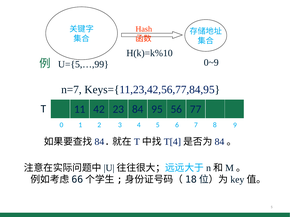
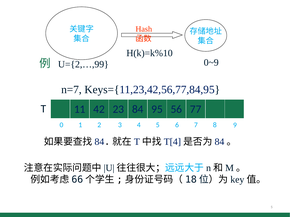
U={5,…,99: U={5,…,99 -> U={2,…,99
